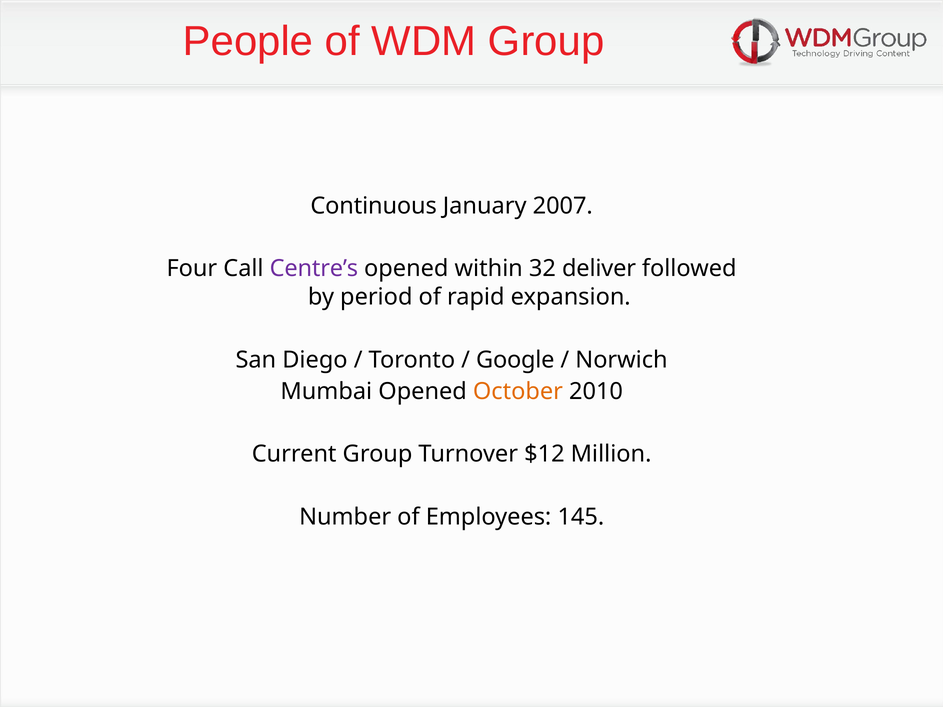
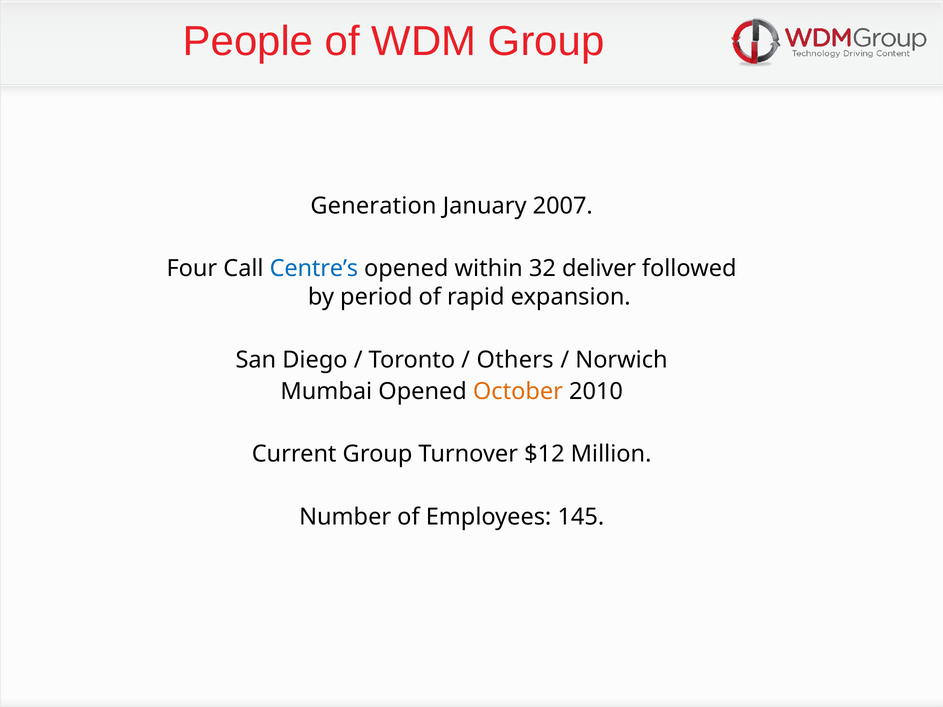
Continuous: Continuous -> Generation
Centre’s colour: purple -> blue
Google: Google -> Others
